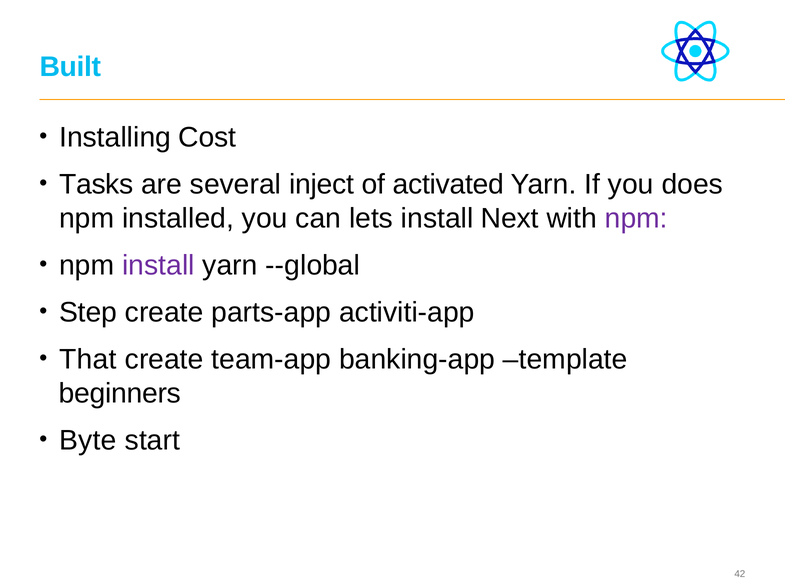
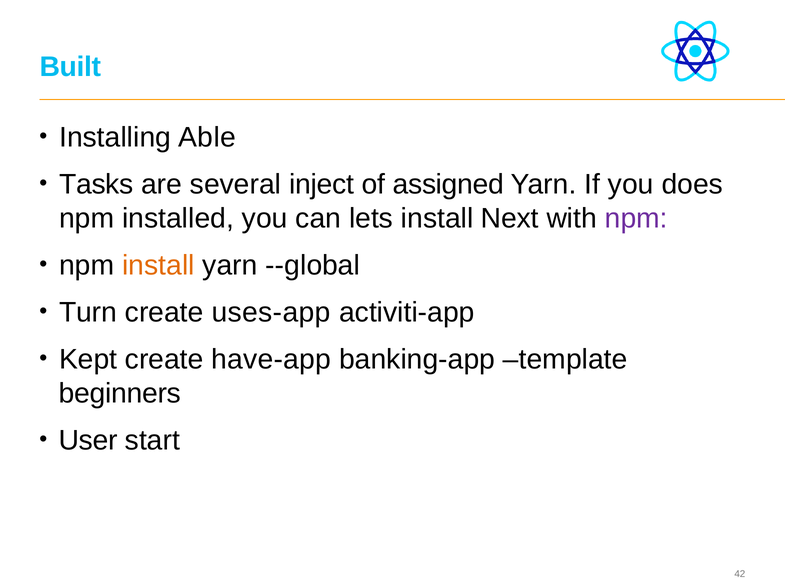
Cost: Cost -> Able
activated: activated -> assigned
install at (158, 266) colour: purple -> orange
Step: Step -> Turn
parts-app: parts-app -> uses-app
That: That -> Kept
team-app: team-app -> have-app
Byte: Byte -> User
